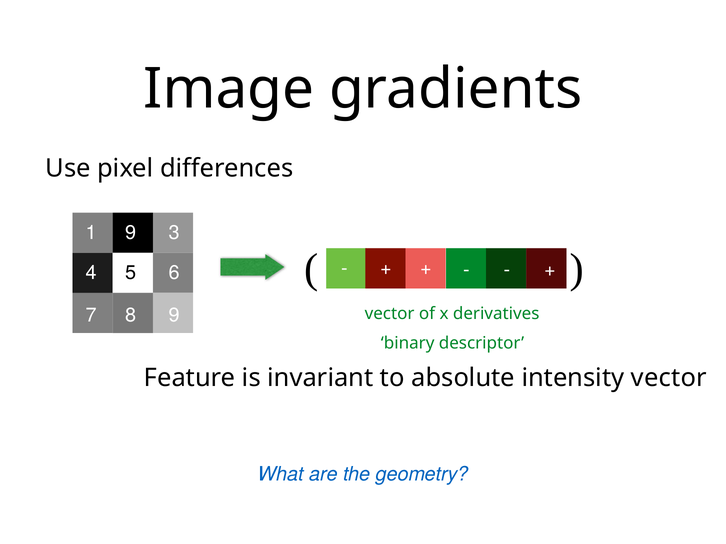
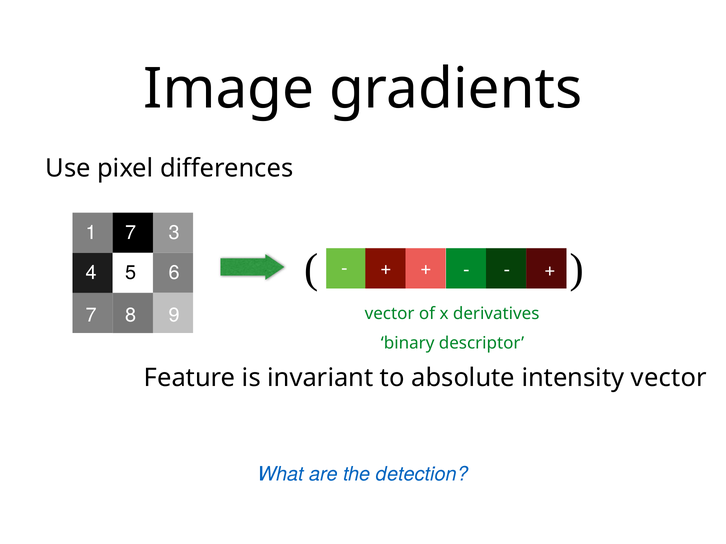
1 9: 9 -> 7
geometry: geometry -> detection
